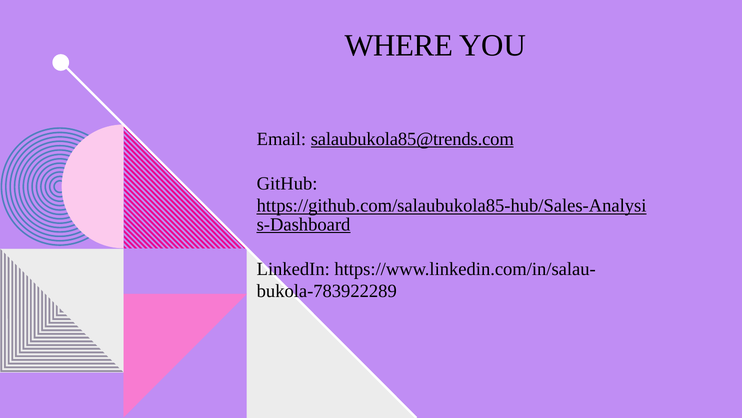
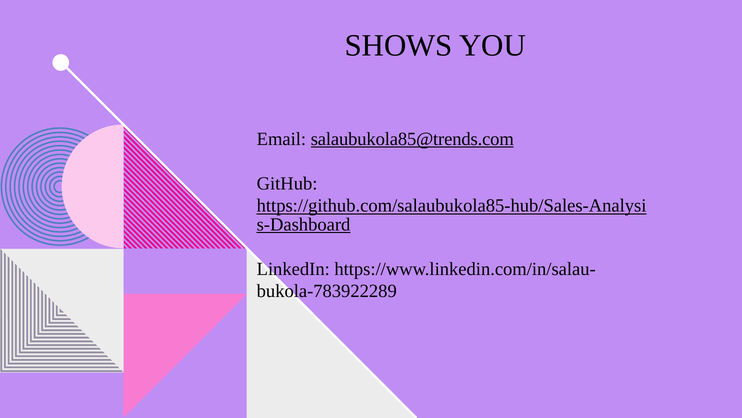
WHERE: WHERE -> SHOWS
